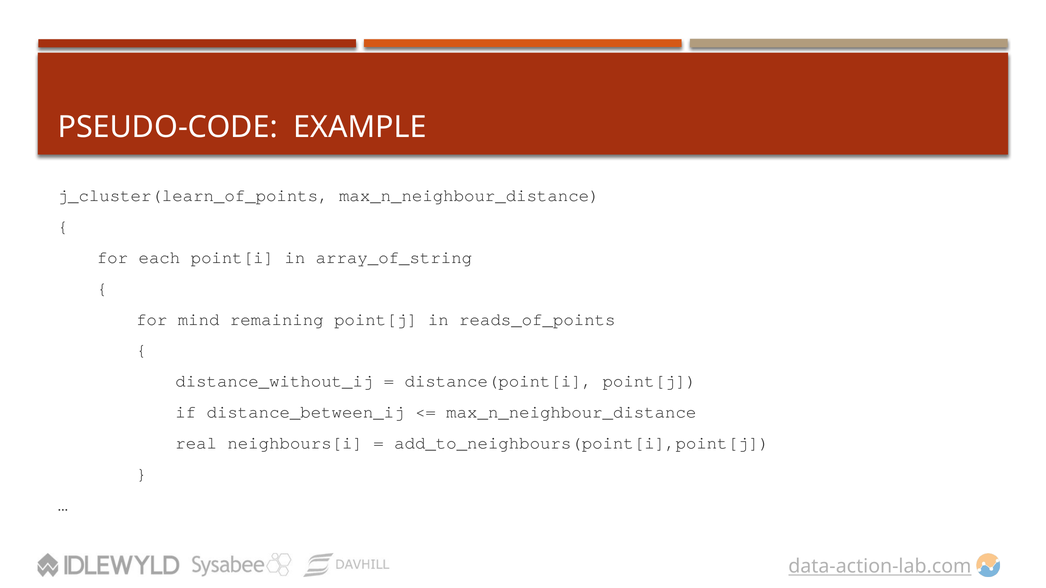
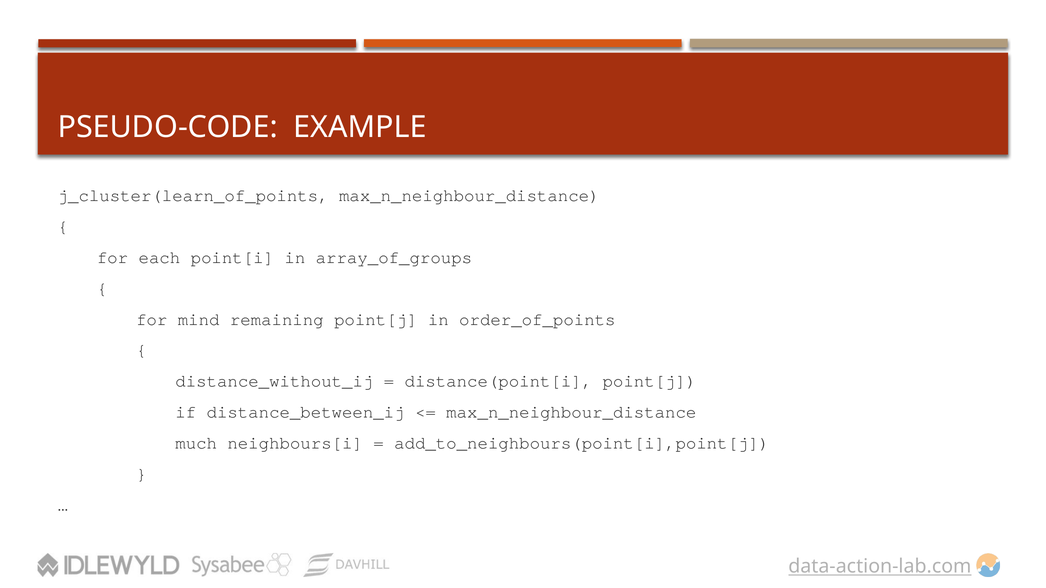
array_of_string: array_of_string -> array_of_groups
reads_of_points: reads_of_points -> order_of_points
real: real -> much
